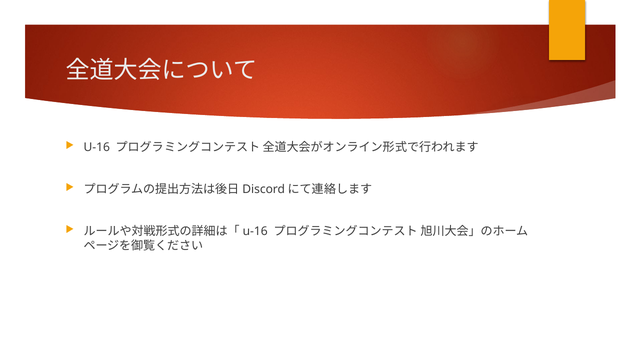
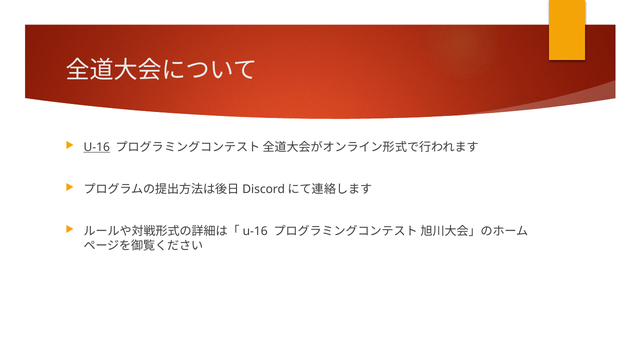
U-16 underline: none -> present
